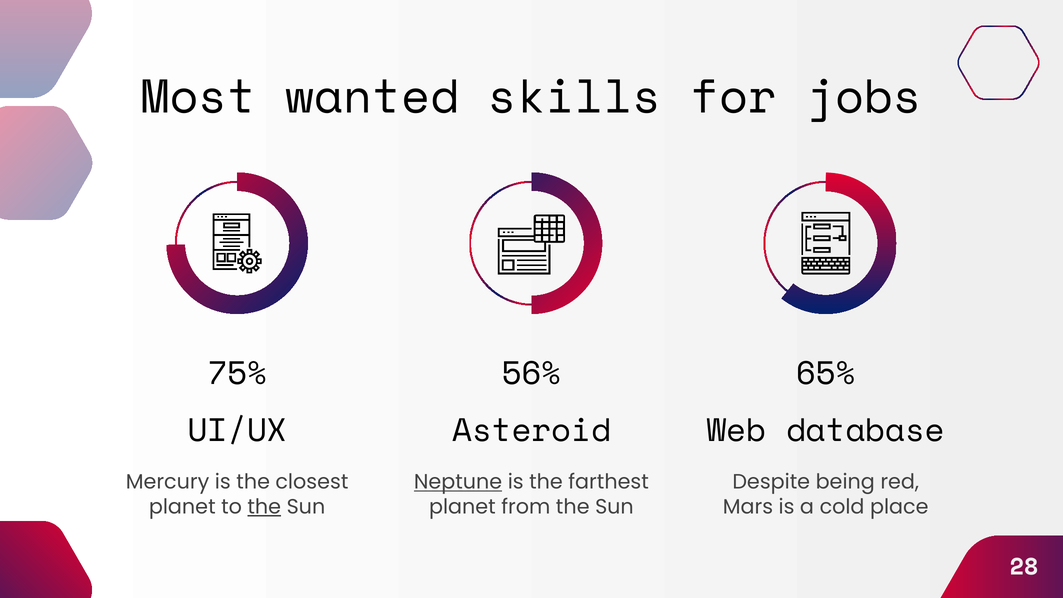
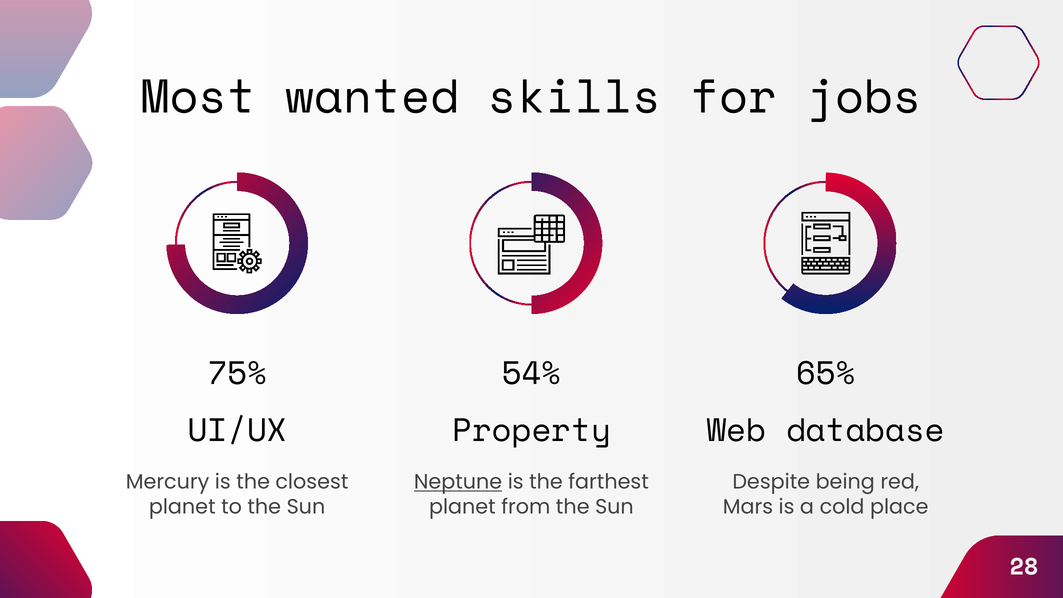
56%: 56% -> 54%
Asteroid: Asteroid -> Property
the at (264, 507) underline: present -> none
